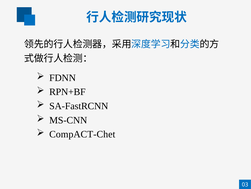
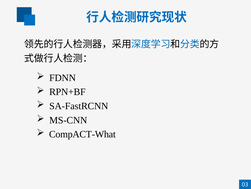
CompACT-Chet: CompACT-Chet -> CompACT-What
